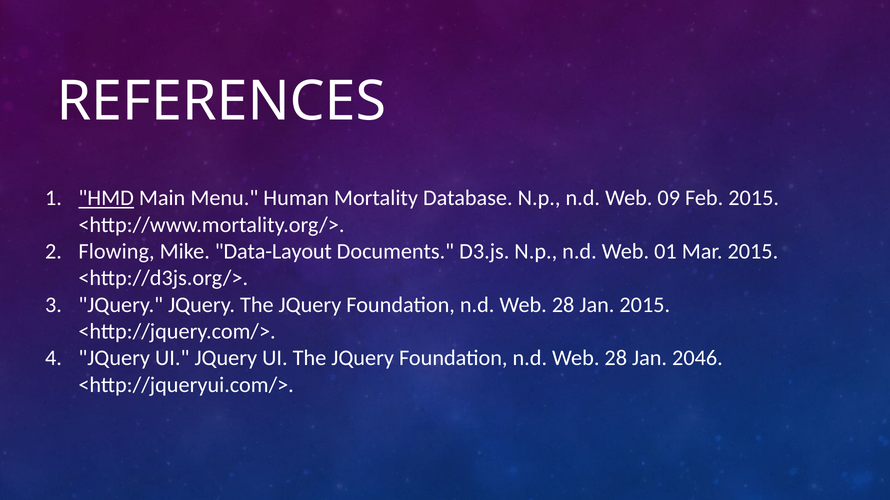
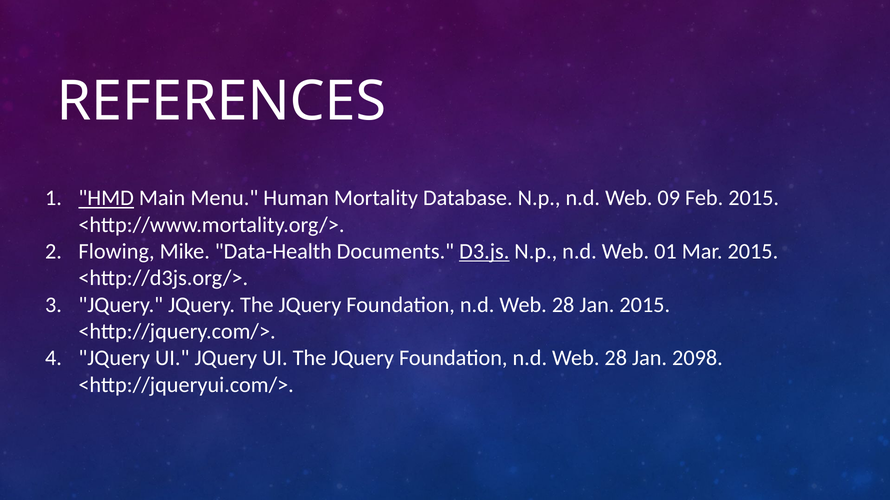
Data-Layout: Data-Layout -> Data-Health
D3.js underline: none -> present
2046: 2046 -> 2098
